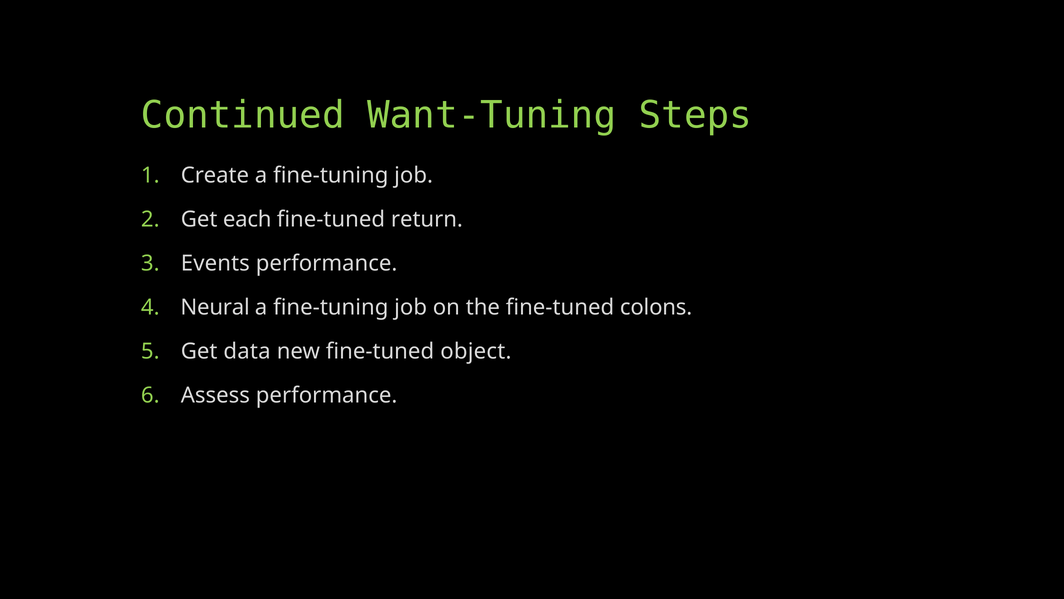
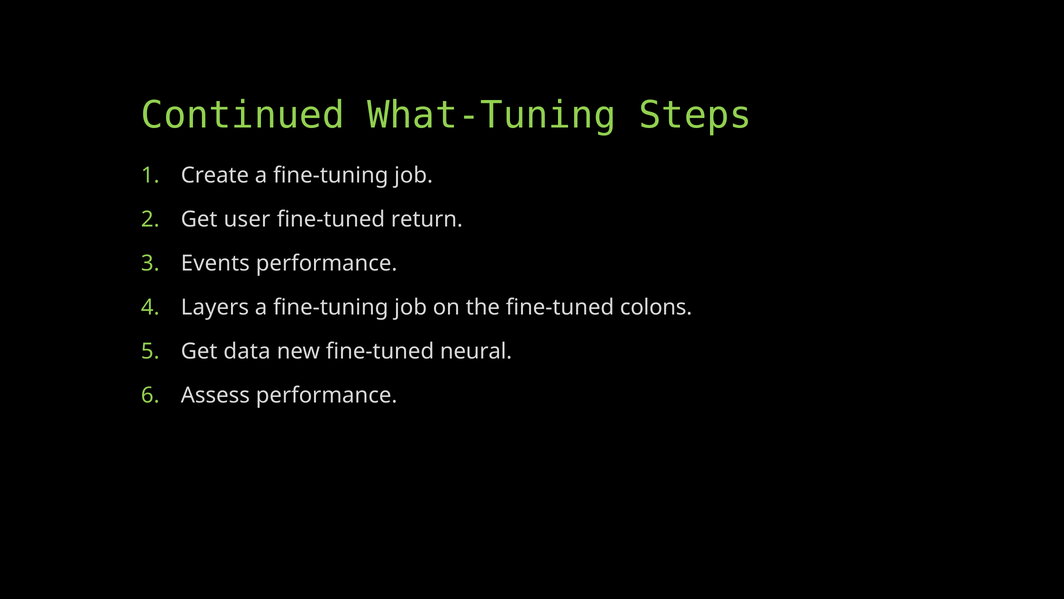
Want-Tuning: Want-Tuning -> What-Tuning
each: each -> user
Neural: Neural -> Layers
object: object -> neural
